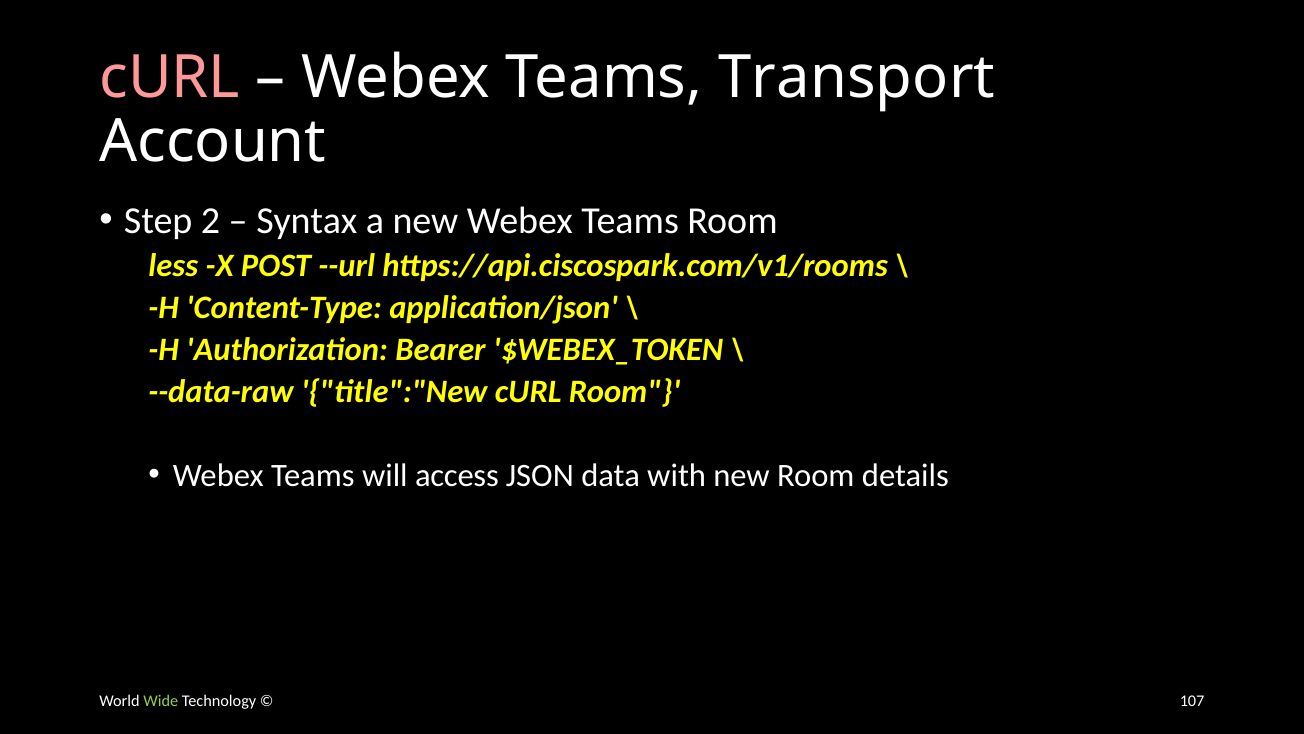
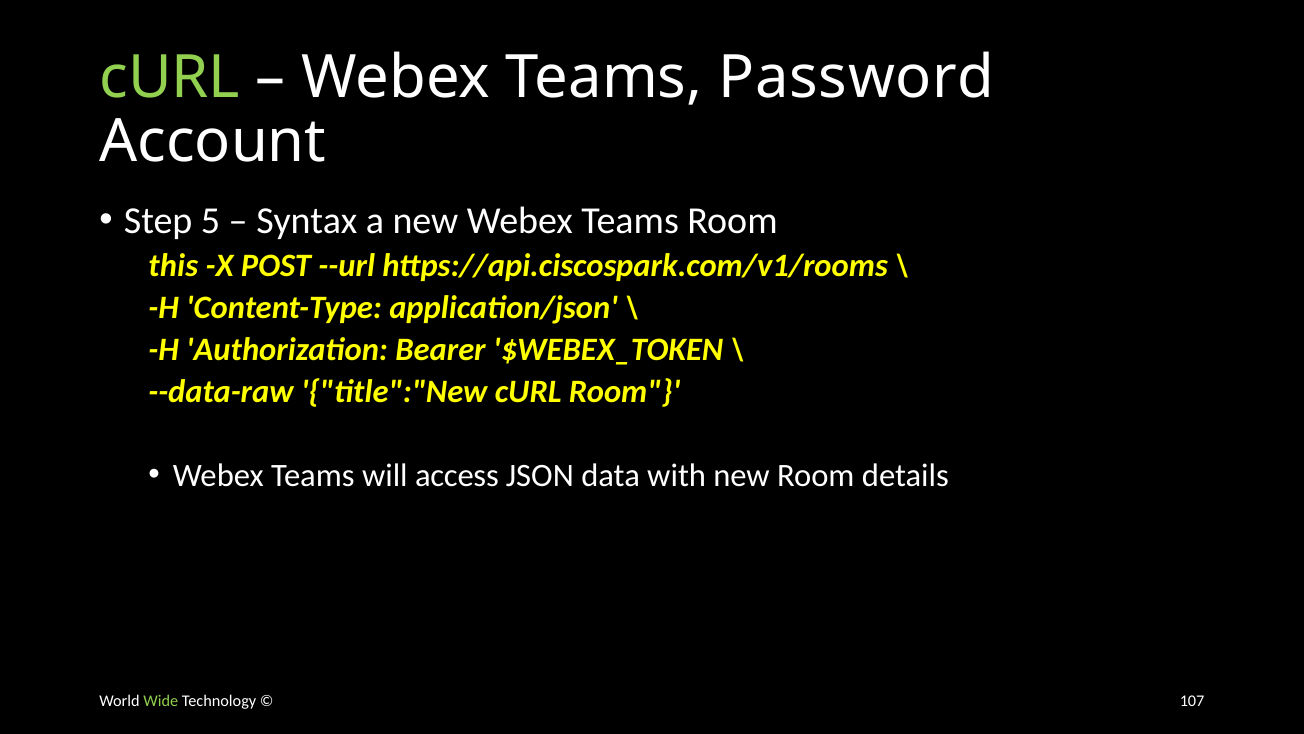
cURL at (170, 77) colour: pink -> light green
Transport: Transport -> Password
2: 2 -> 5
less: less -> this
